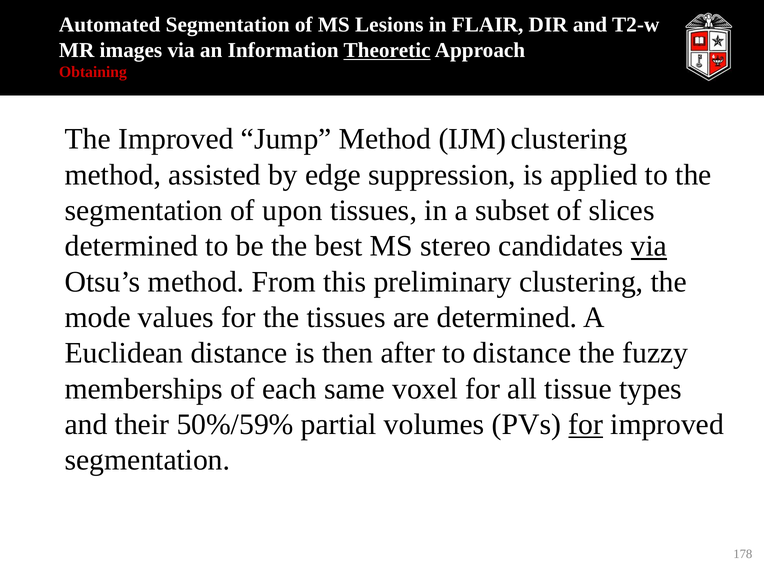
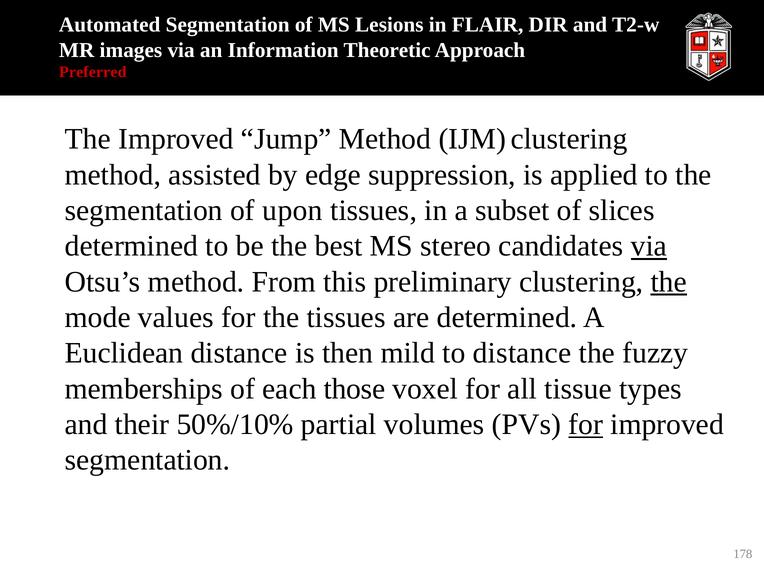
Theoretic underline: present -> none
Obtaining: Obtaining -> Preferred
the at (669, 282) underline: none -> present
after: after -> mild
same: same -> those
50%/59%: 50%/59% -> 50%/10%
